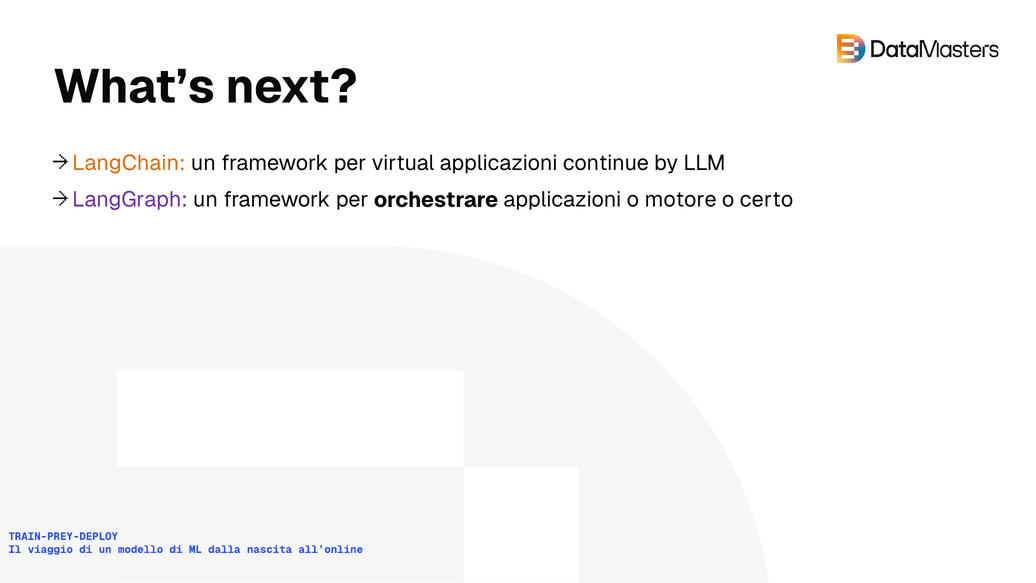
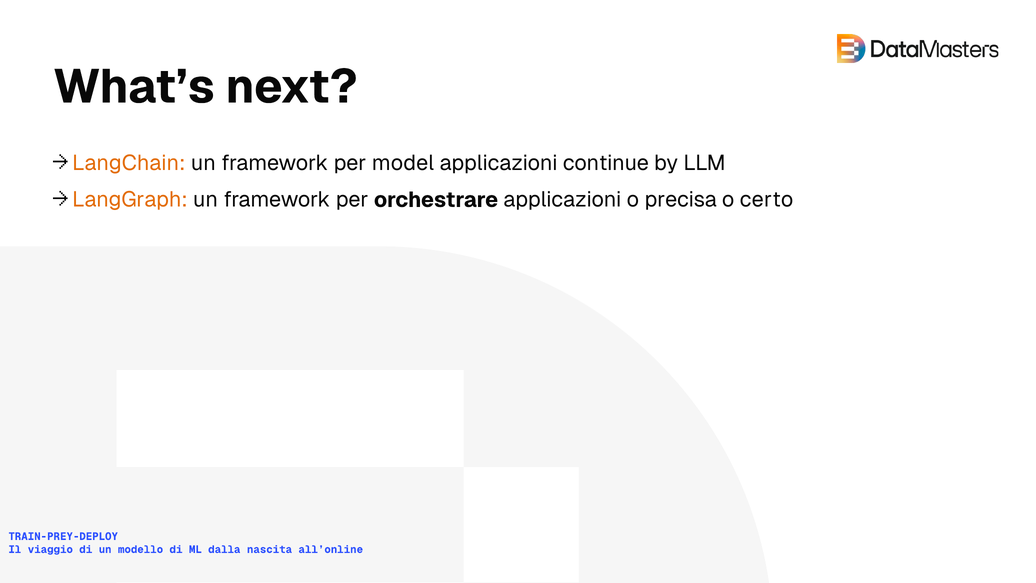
virtual: virtual -> model
LangGraph colour: purple -> orange
motore: motore -> precisa
